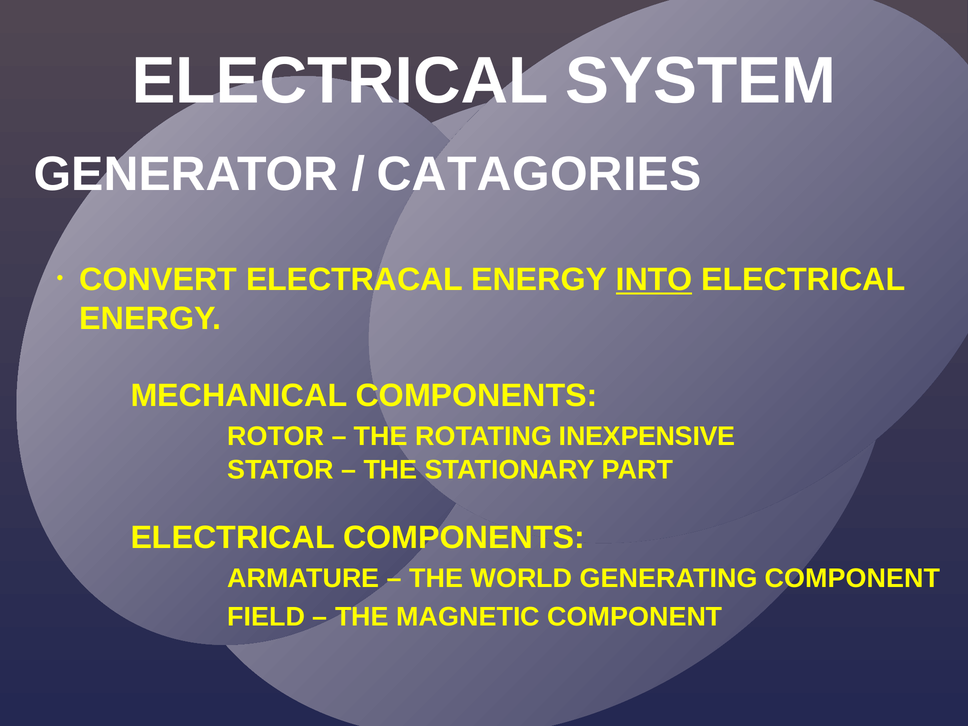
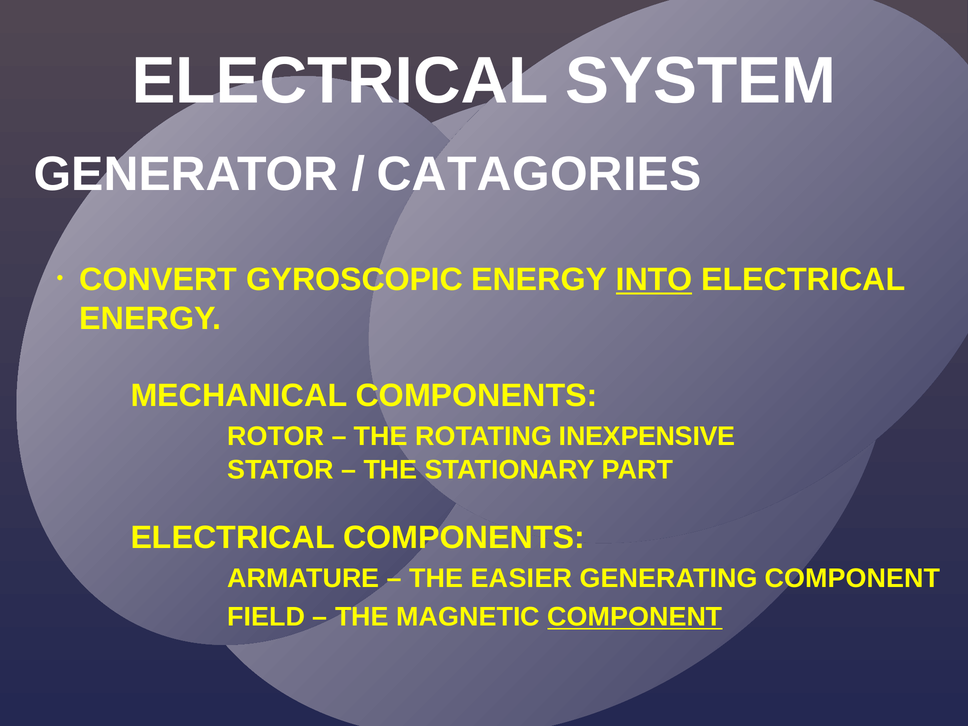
ELECTRACAL: ELECTRACAL -> GYROSCOPIC
WORLD: WORLD -> EASIER
COMPONENT at (635, 617) underline: none -> present
